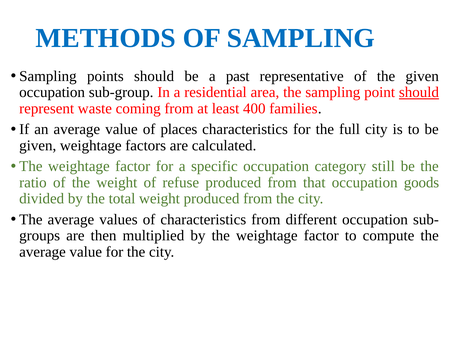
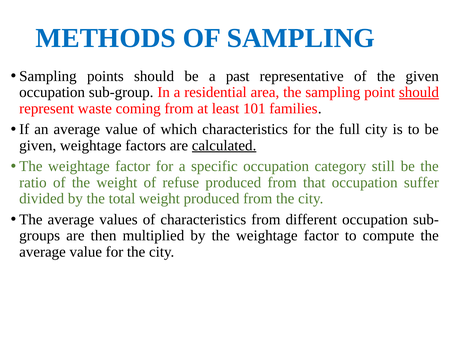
400: 400 -> 101
places: places -> which
calculated underline: none -> present
goods: goods -> suffer
